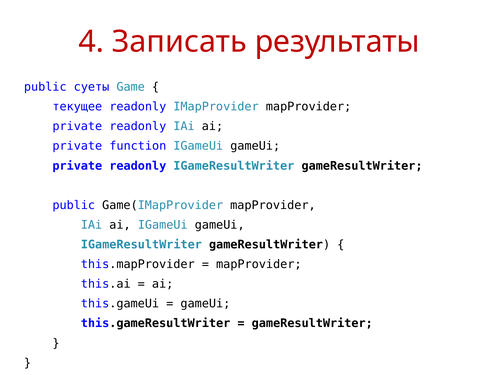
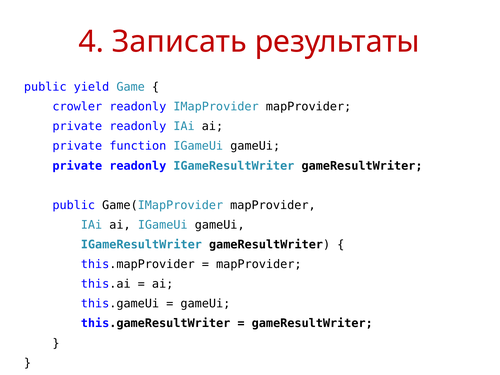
суеты: суеты -> yield
текущее: текущее -> crowler
